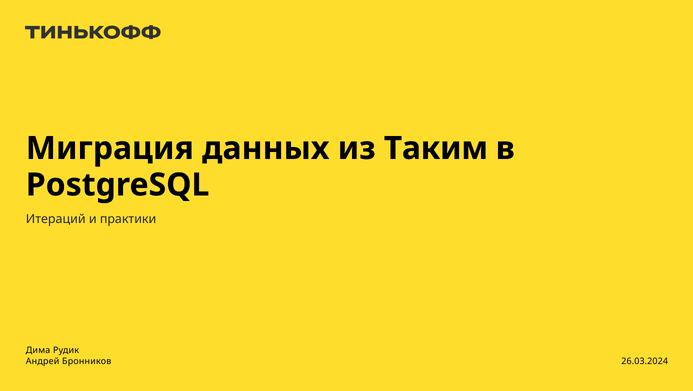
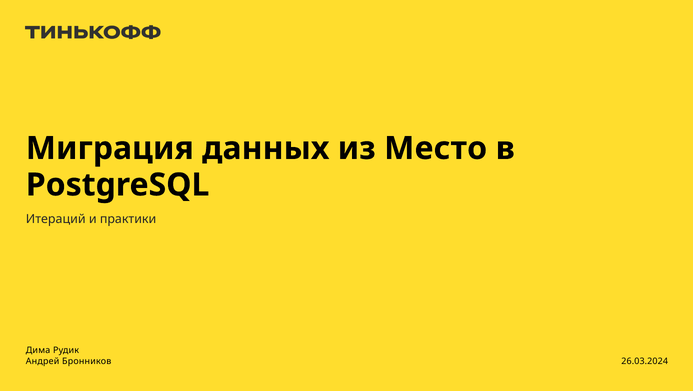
Таким: Таким -> Место
